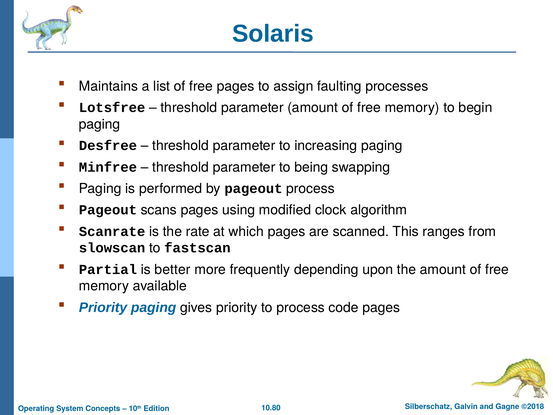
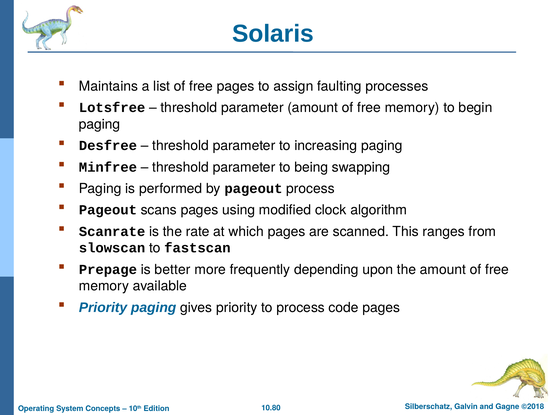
Partial: Partial -> Prepage
